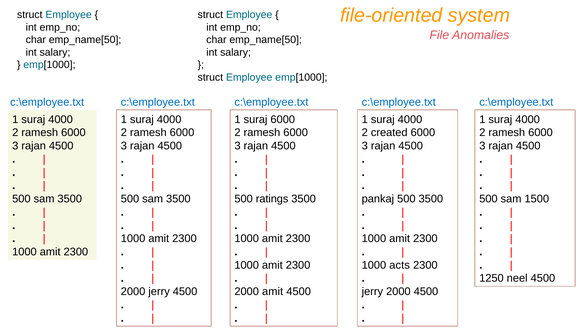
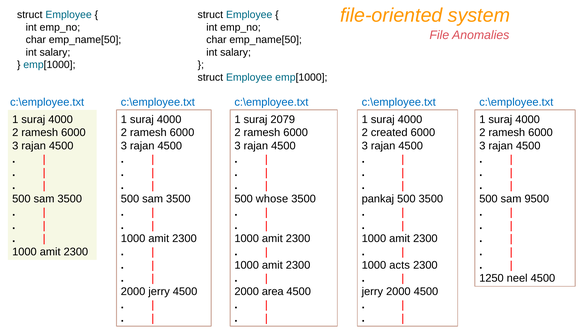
suraj 6000: 6000 -> 2079
ratings: ratings -> whose
1500: 1500 -> 9500
2000 amit: amit -> area
